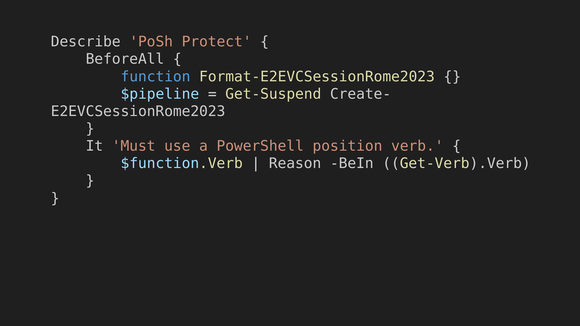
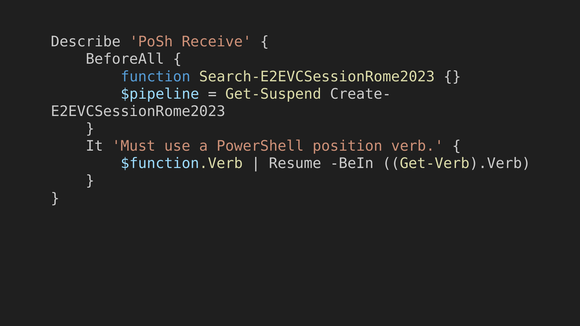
Protect: Protect -> Receive
Format-E2EVCSessionRome2023: Format-E2EVCSessionRome2023 -> Search-E2EVCSessionRome2023
Reason: Reason -> Resume
